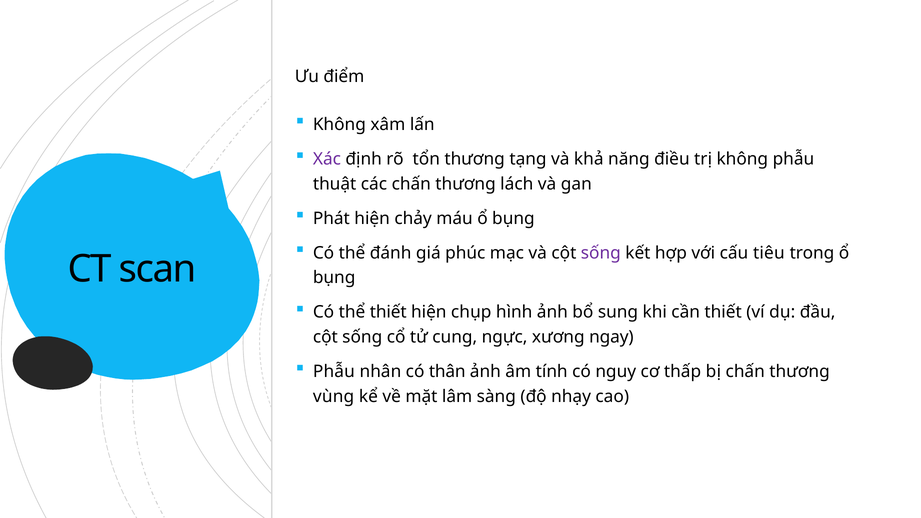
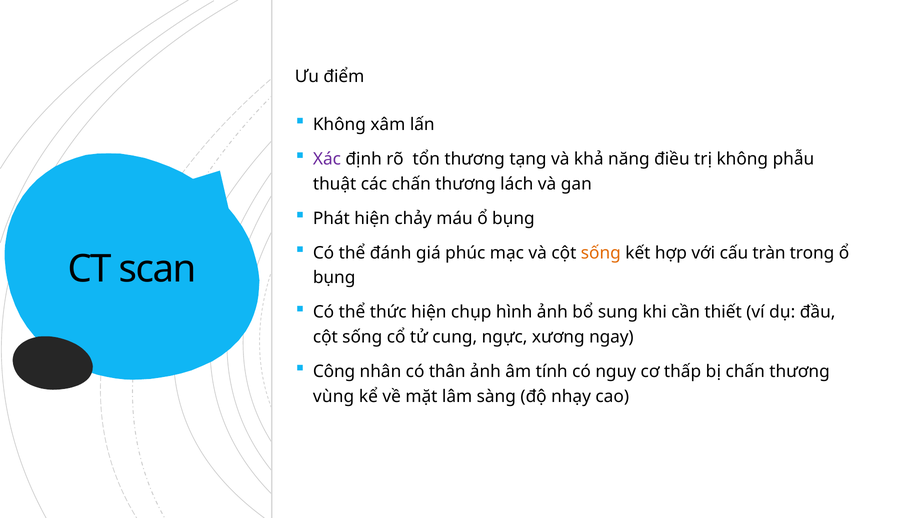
sống at (601, 253) colour: purple -> orange
tiêu: tiêu -> tràn
thể thiết: thiết -> thức
Phẫu at (334, 372): Phẫu -> Công
